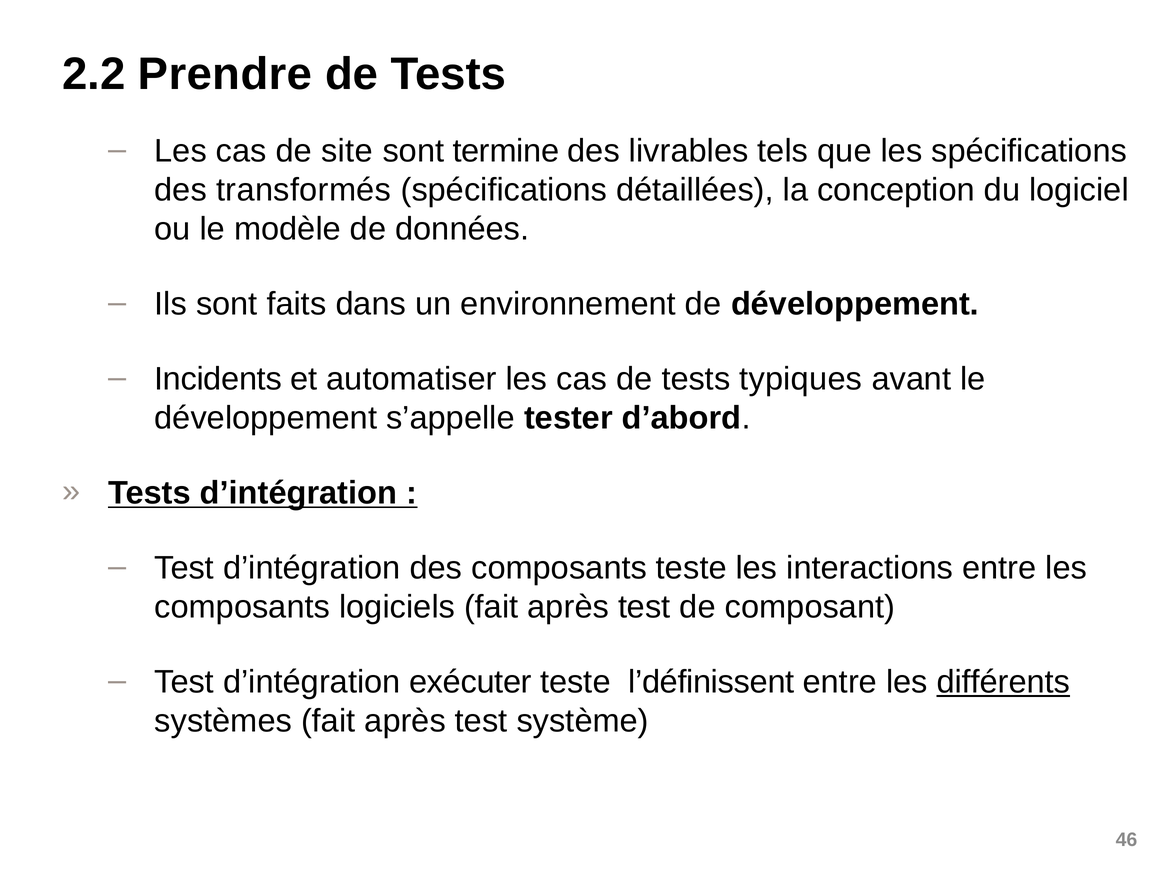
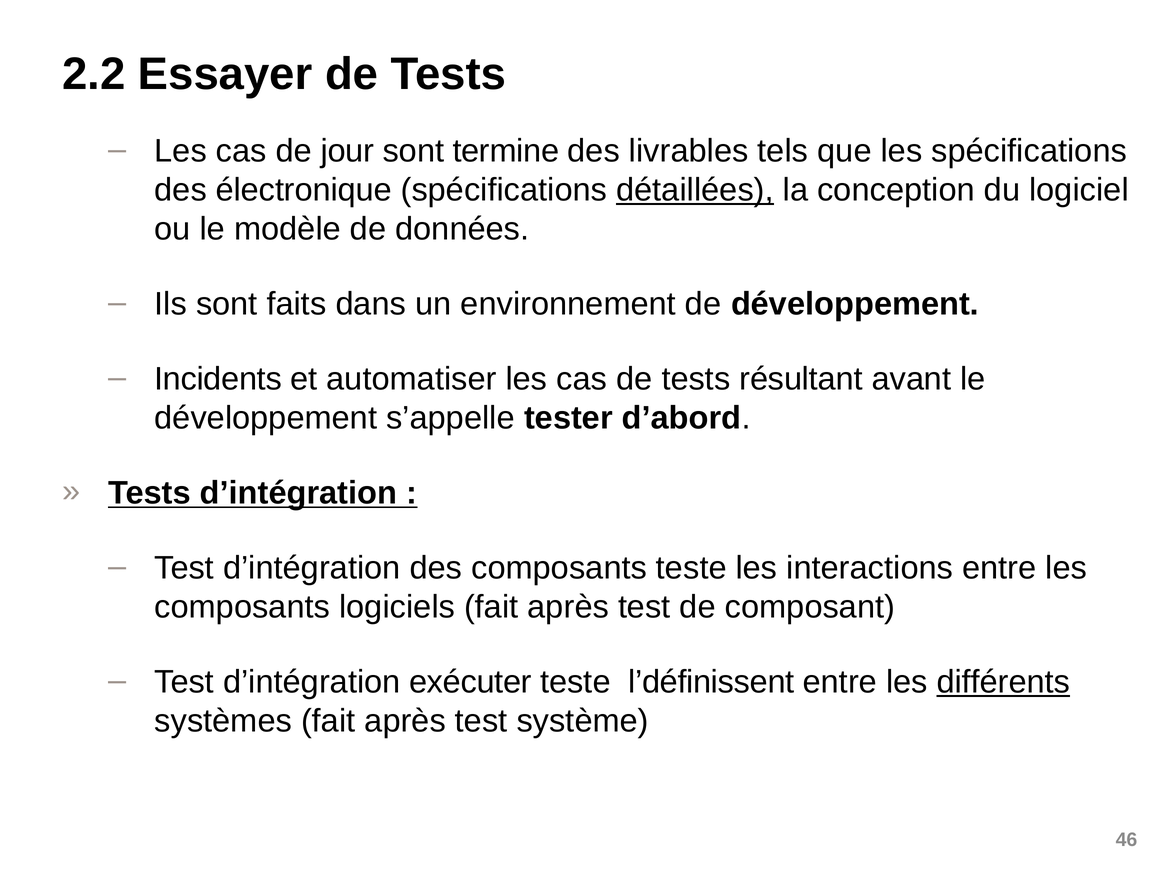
Prendre: Prendre -> Essayer
site: site -> jour
transformés: transformés -> électronique
détaillées underline: none -> present
typiques: typiques -> résultant
